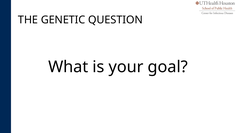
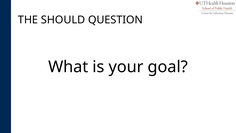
GENETIC: GENETIC -> SHOULD
